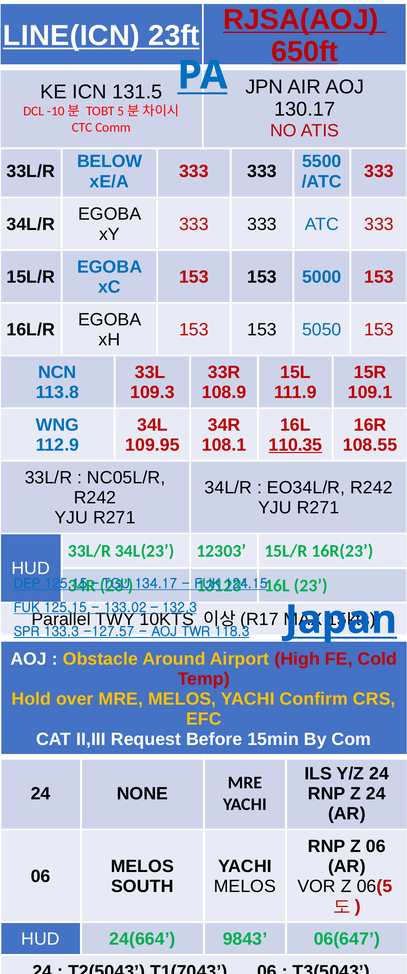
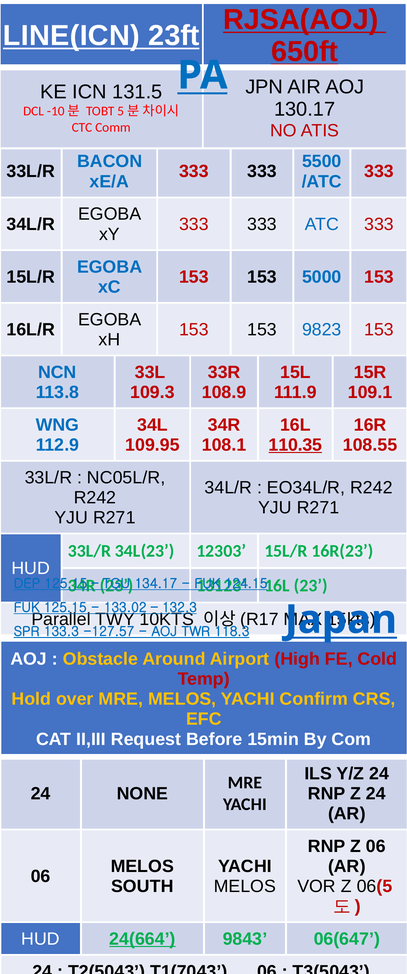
BELOW: BELOW -> BACON
5050: 5050 -> 9823
24(664 underline: none -> present
